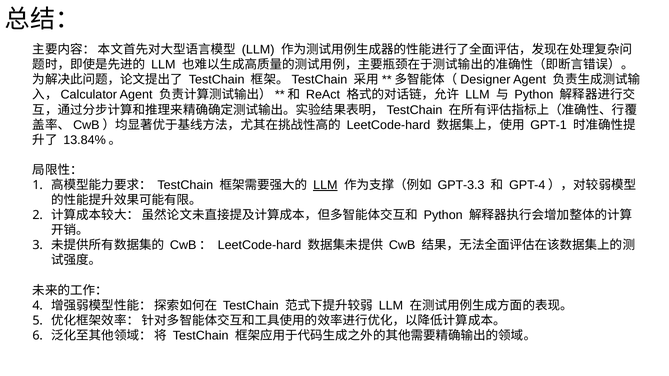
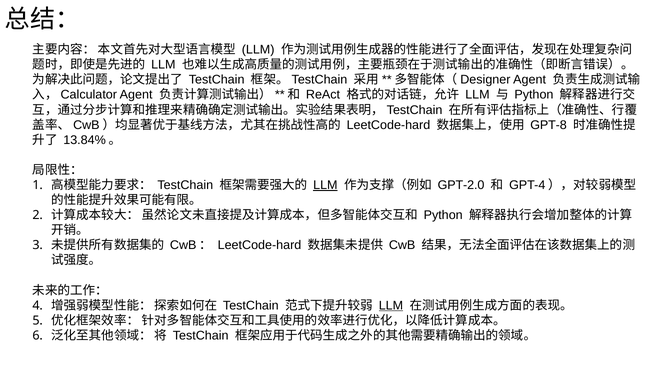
GPT-1: GPT-1 -> GPT-8
GPT-3.3: GPT-3.3 -> GPT-2.0
LLM at (391, 306) underline: none -> present
